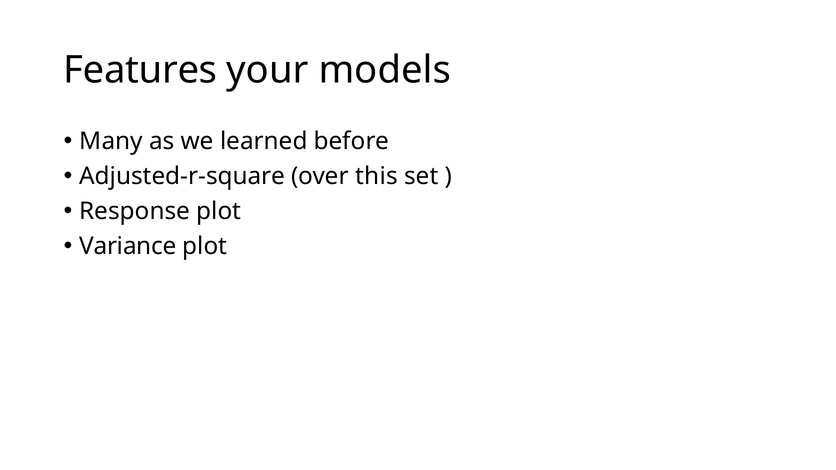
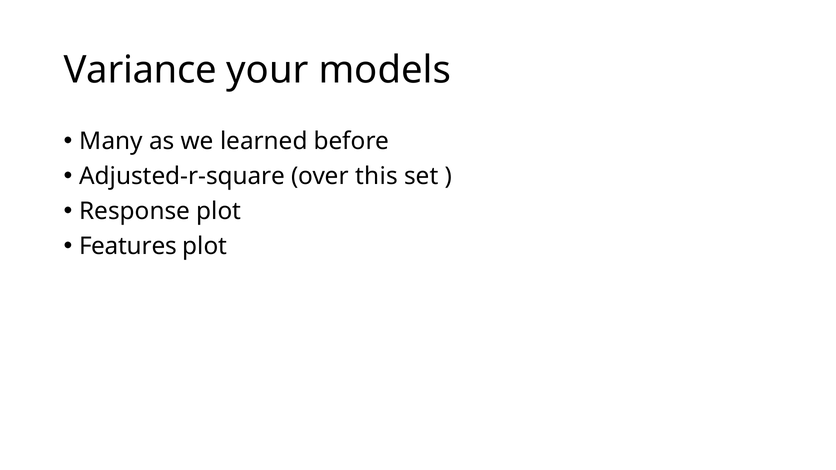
Features: Features -> Variance
Variance: Variance -> Features
